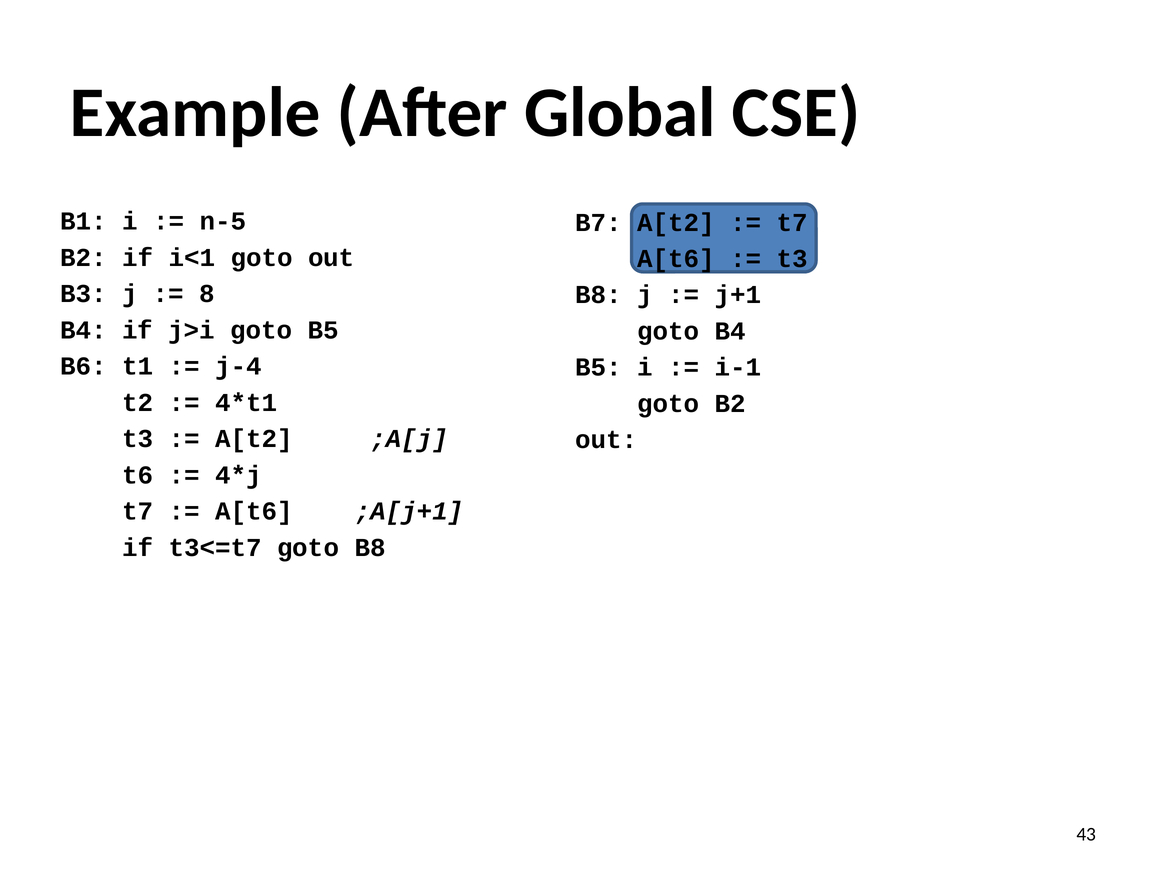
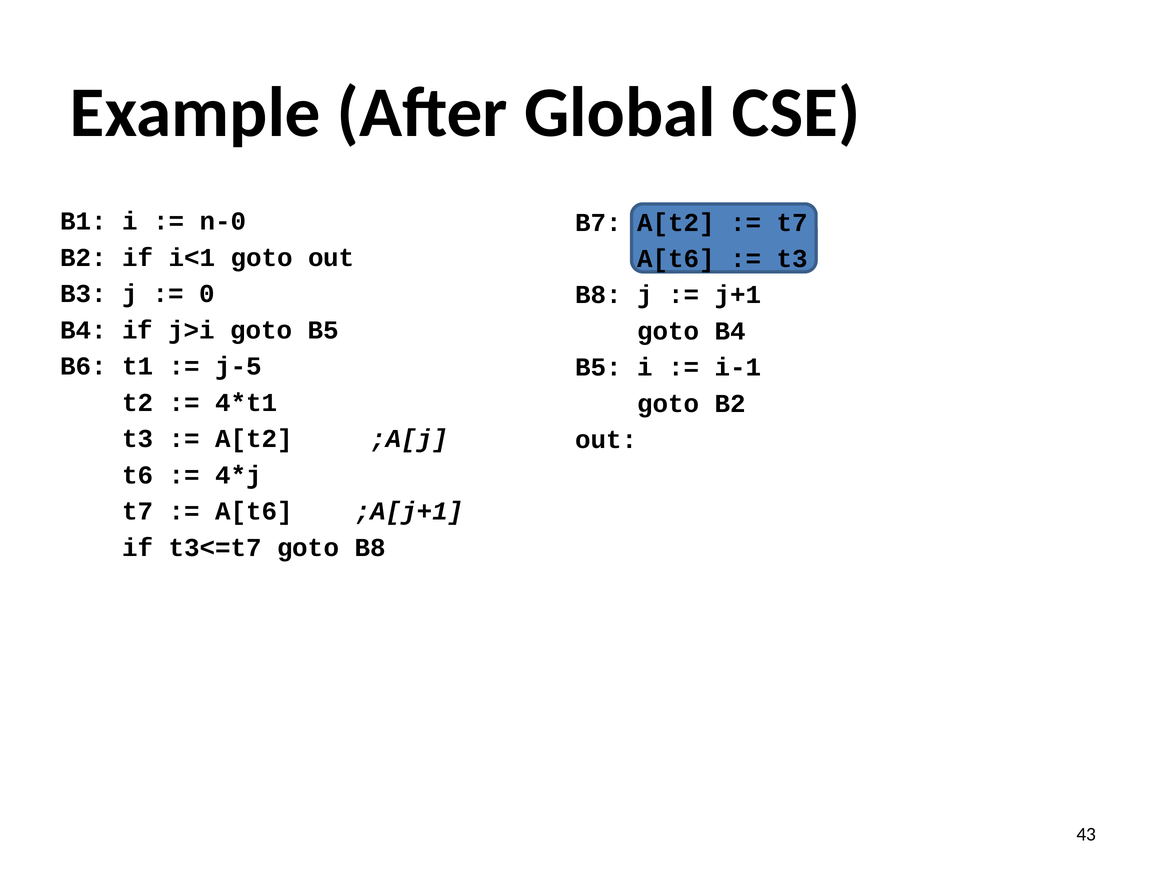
n-5: n-5 -> n-0
8: 8 -> 0
j-4: j-4 -> j-5
